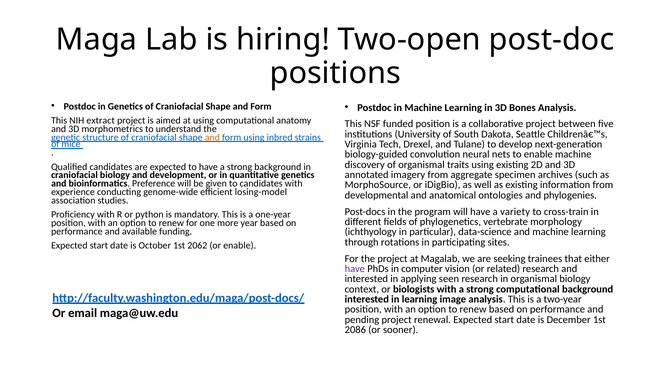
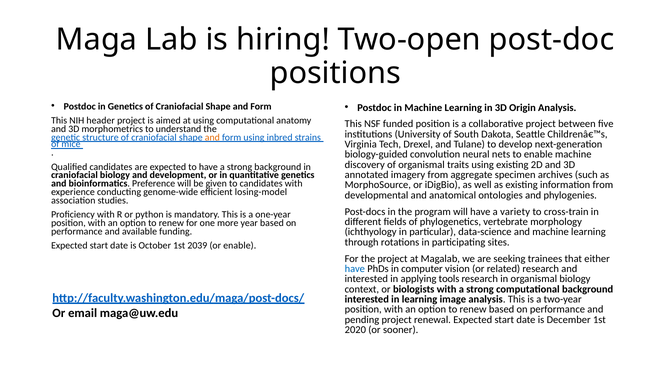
Bones: Bones -> Origin
extract: extract -> header
2062: 2062 -> 2039
have at (355, 269) colour: purple -> blue
seen: seen -> tools
2086: 2086 -> 2020
